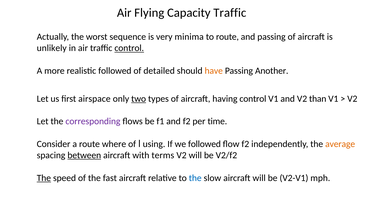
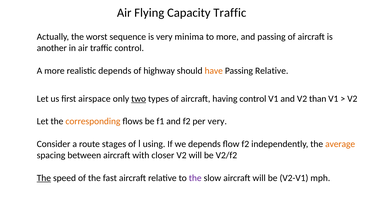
to route: route -> more
unlikely: unlikely -> another
control at (129, 48) underline: present -> none
realistic followed: followed -> depends
detailed: detailed -> highway
Passing Another: Another -> Relative
corresponding colour: purple -> orange
per time: time -> very
where: where -> stages
we followed: followed -> depends
between underline: present -> none
terms: terms -> closer
the at (195, 177) colour: blue -> purple
